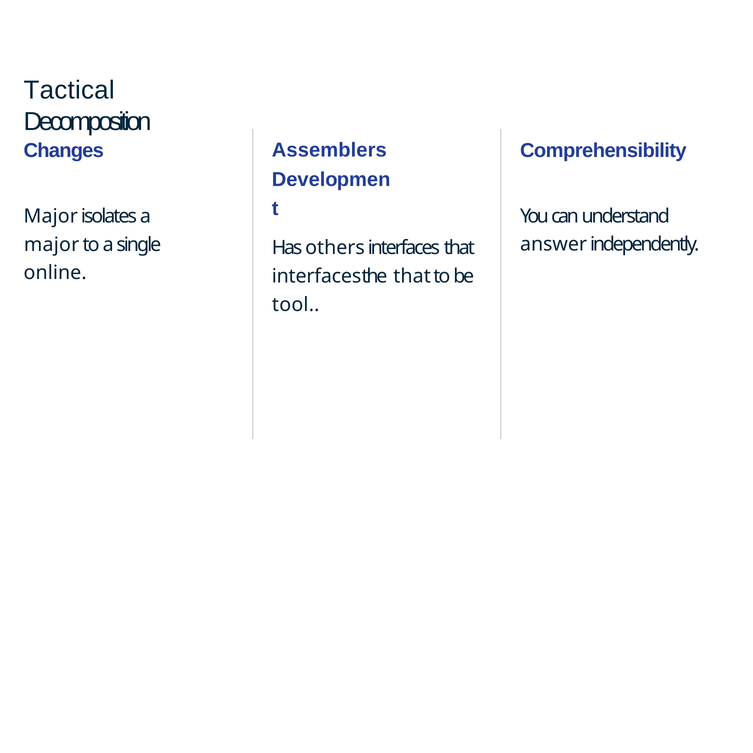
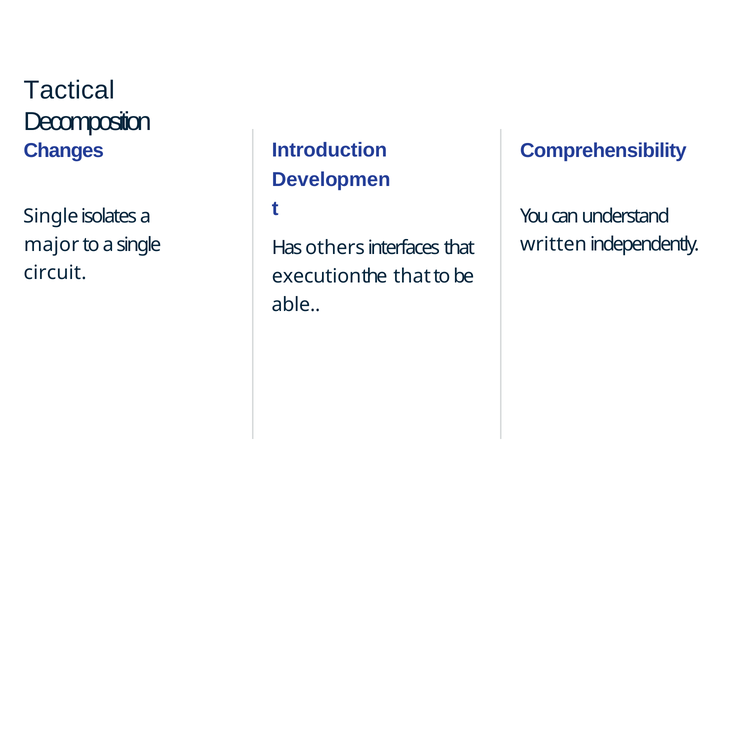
Assemblers: Assemblers -> Introduction
Major at (51, 216): Major -> Single
answer: answer -> written
online: online -> circuit
interfaces at (317, 276): interfaces -> execution
tool: tool -> able
